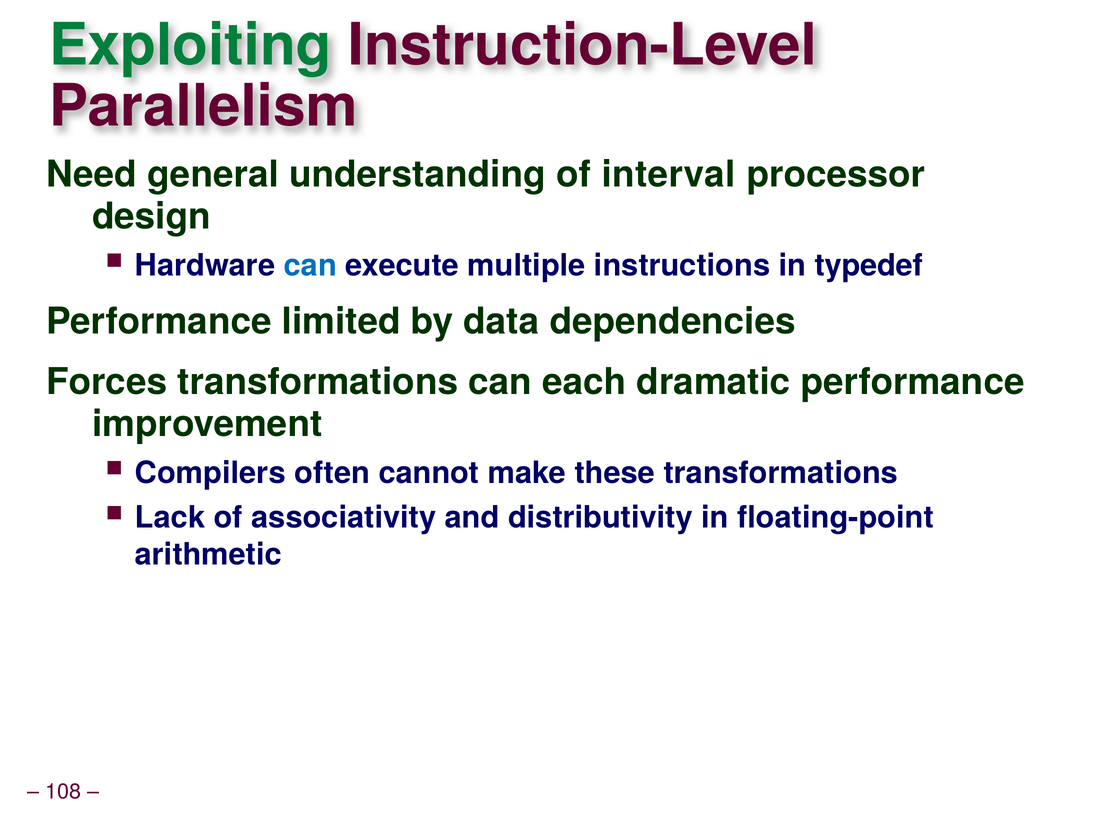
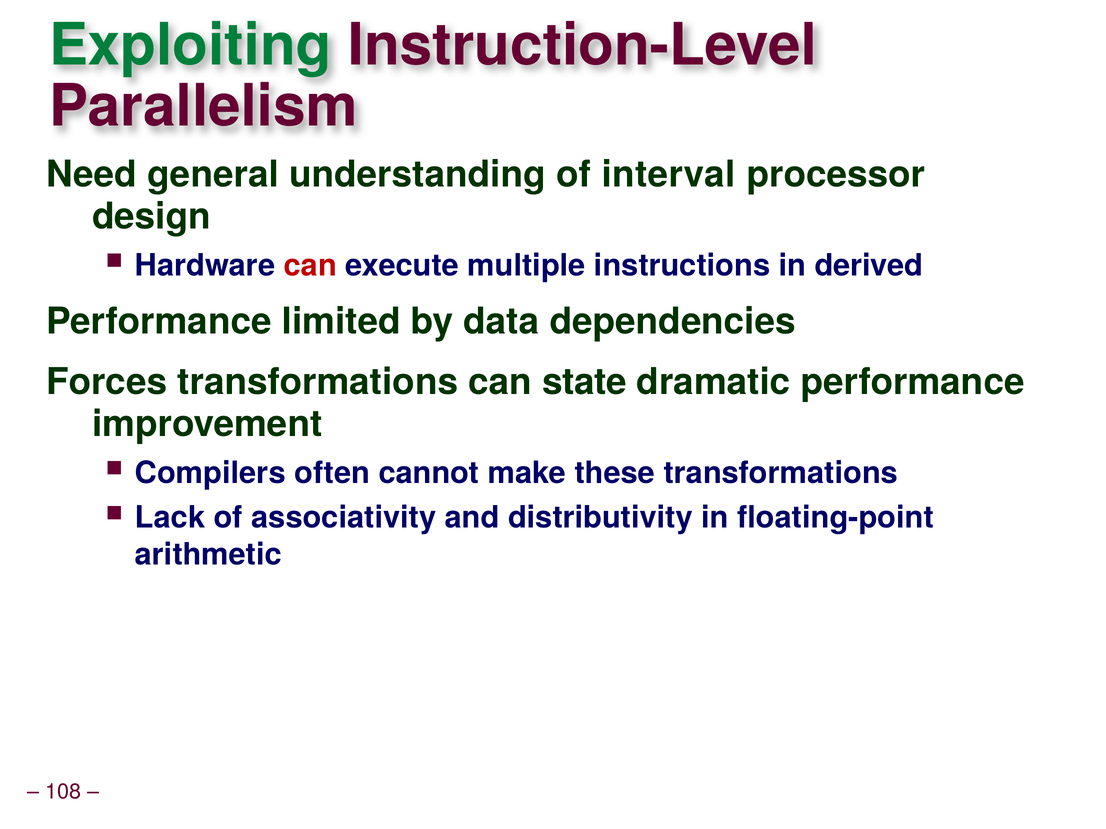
can at (310, 265) colour: blue -> red
typedef: typedef -> derived
each: each -> state
